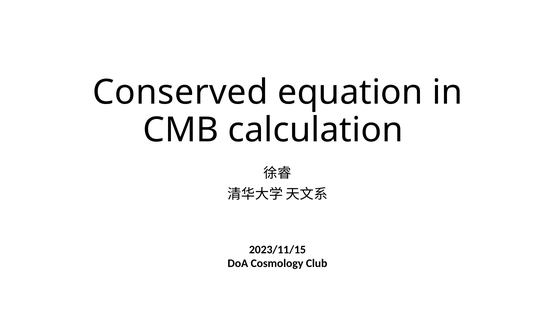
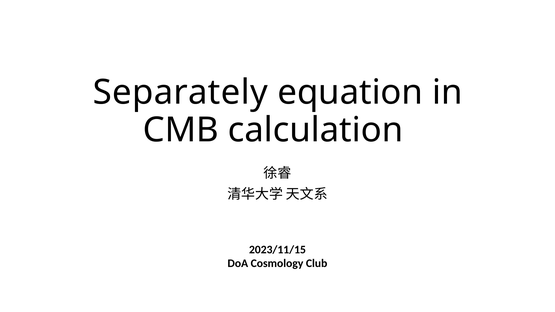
Conserved: Conserved -> Separately
